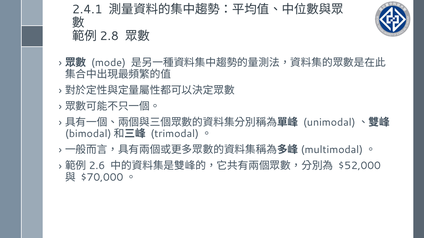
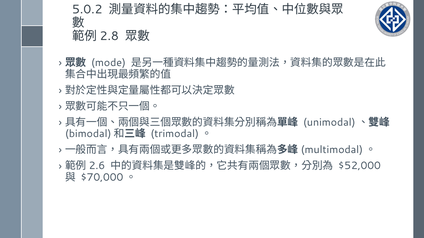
2.4.1: 2.4.1 -> 5.0.2
